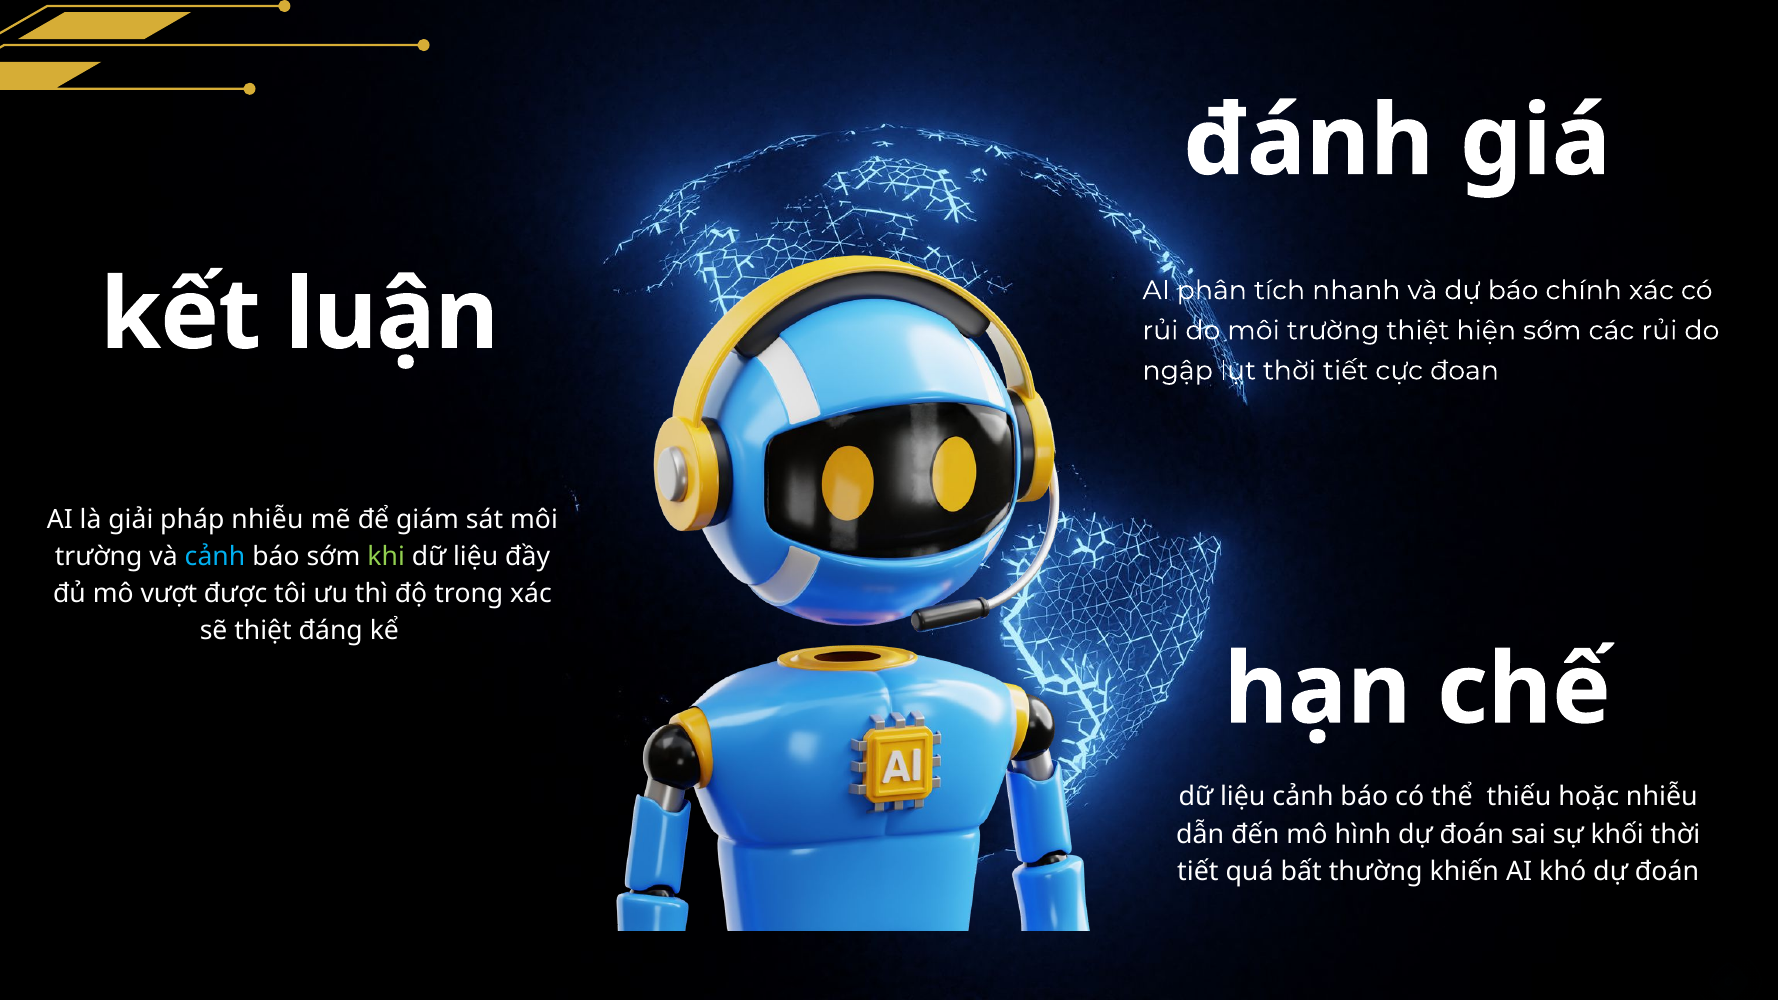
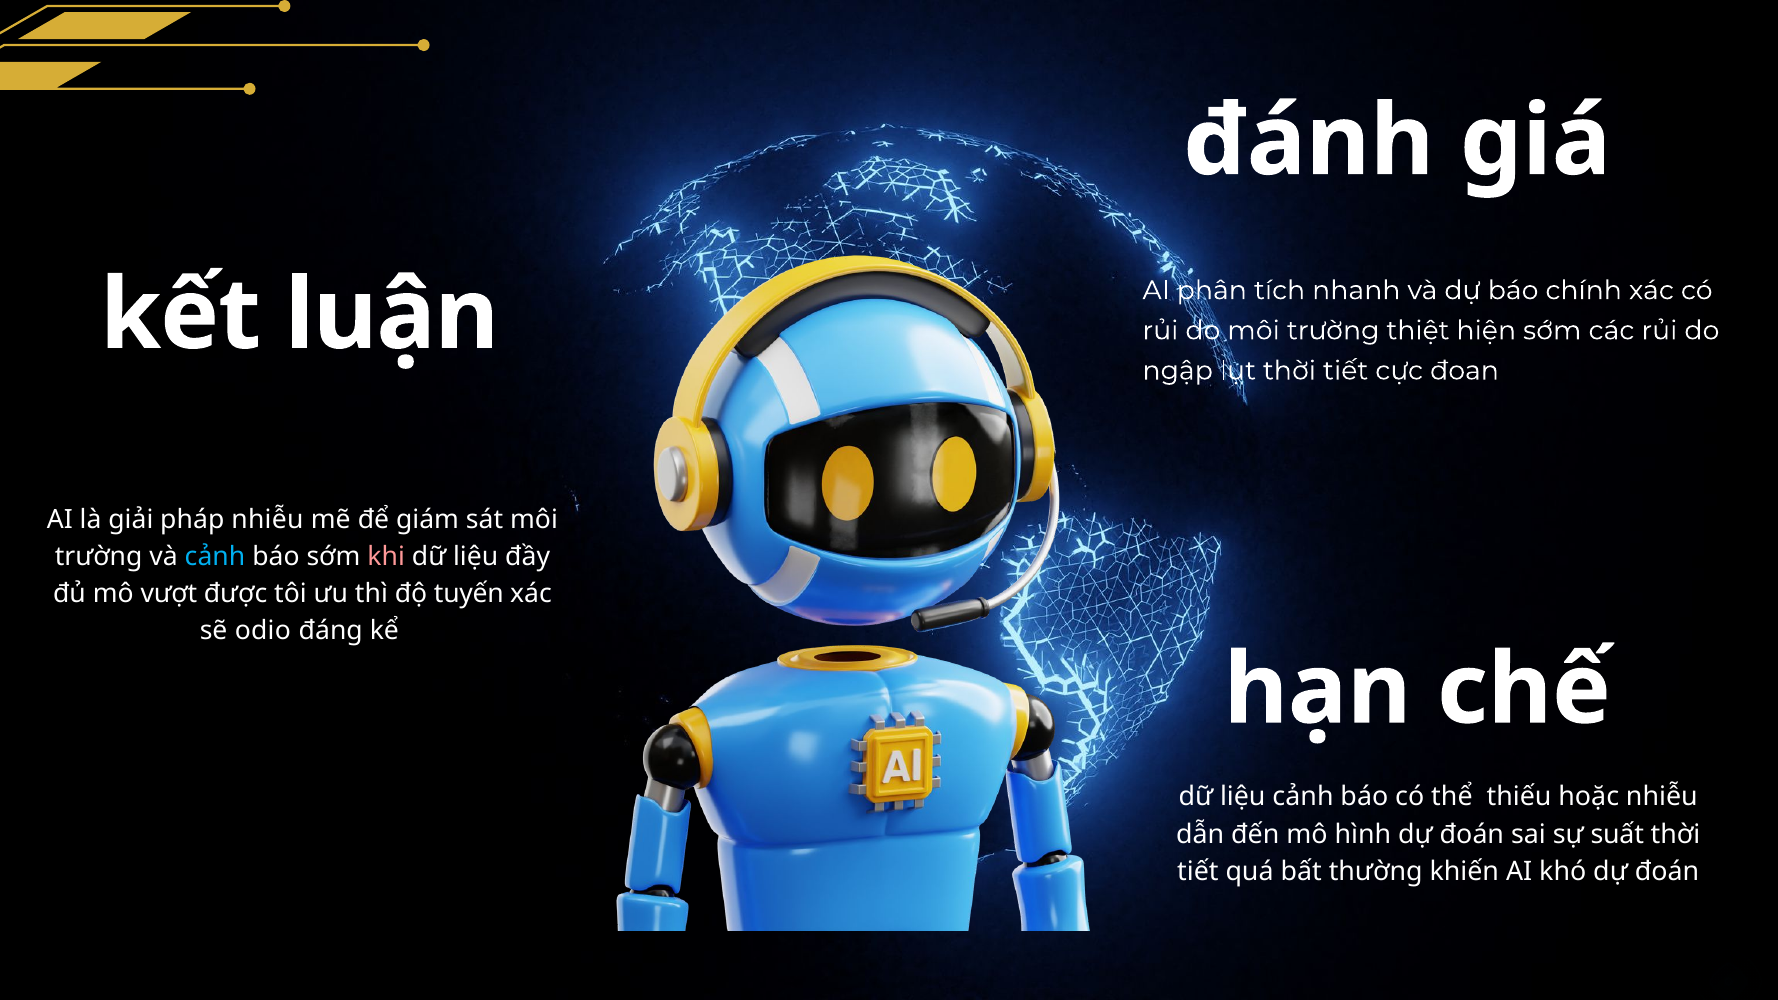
khi colour: light green -> pink
trong: trong -> tuyến
sẽ thiệt: thiệt -> odio
khối: khối -> suất
